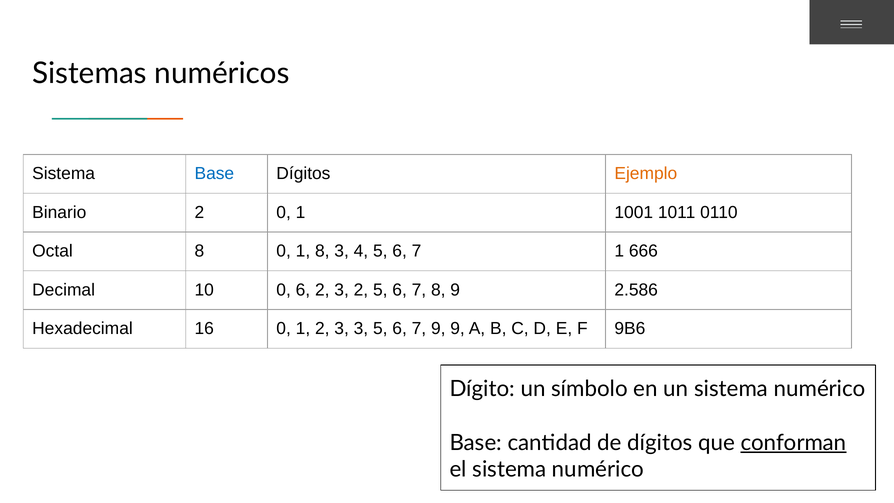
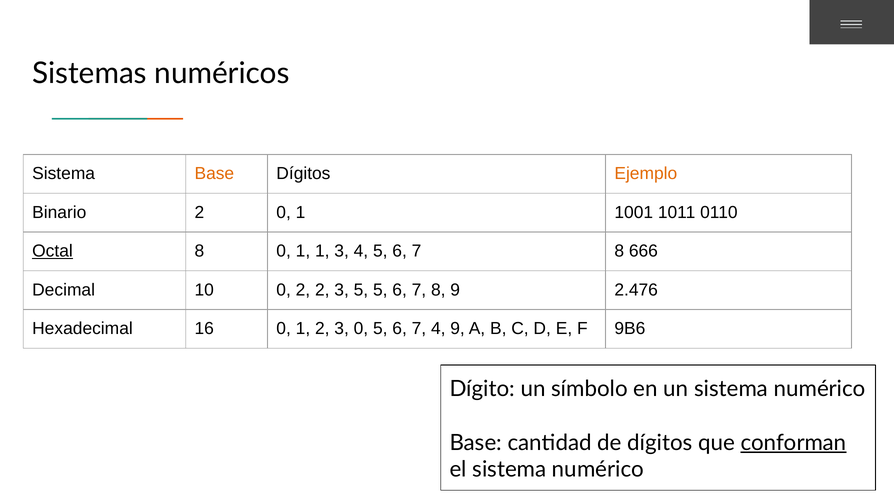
Base at (214, 174) colour: blue -> orange
Octal underline: none -> present
1 8: 8 -> 1
1 at (619, 251): 1 -> 8
0 6: 6 -> 2
3 2: 2 -> 5
2.586: 2.586 -> 2.476
3 3: 3 -> 0
7 9: 9 -> 4
